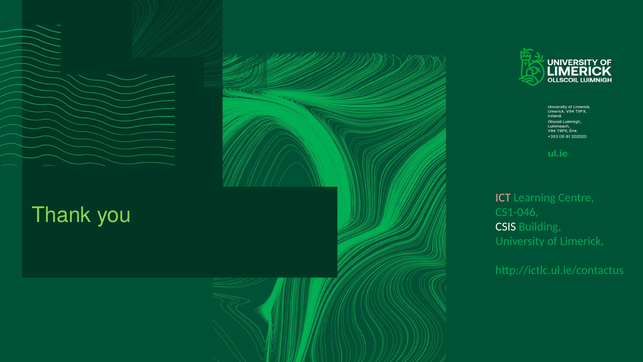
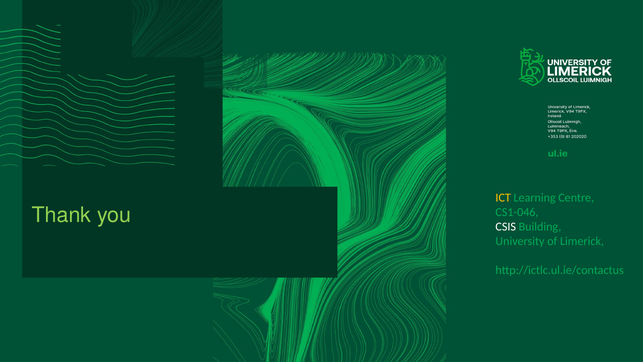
ICT colour: pink -> yellow
